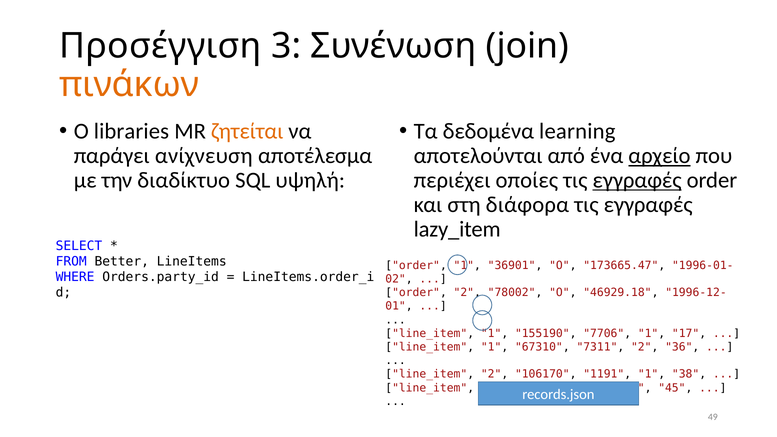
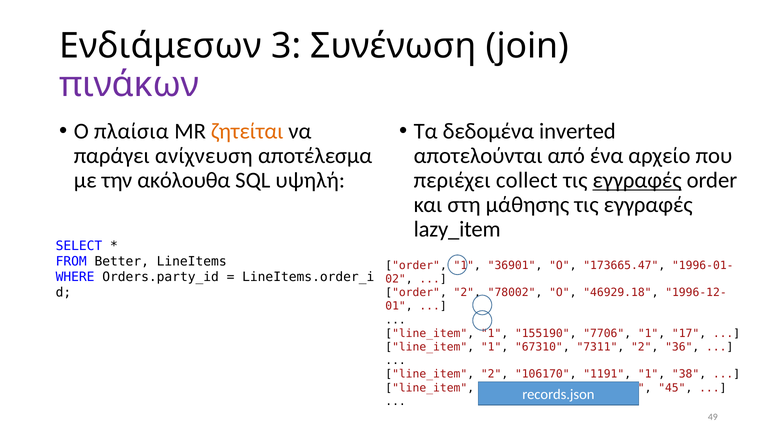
Προσέγγιση: Προσέγγιση -> Ενδιάμεσων
πινάκων colour: orange -> purple
libraries: libraries -> πλαίσια
learning: learning -> inverted
αρχείο underline: present -> none
διαδίκτυο: διαδίκτυο -> ακόλουθα
οποίες: οποίες -> collect
διάφορα: διάφορα -> μάθησης
